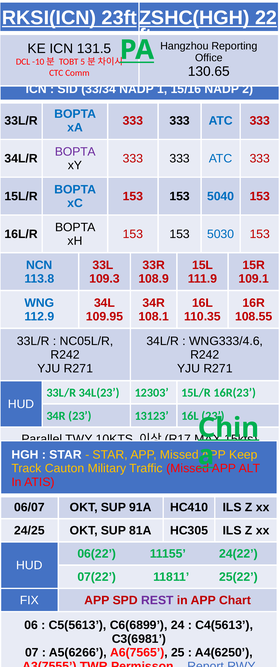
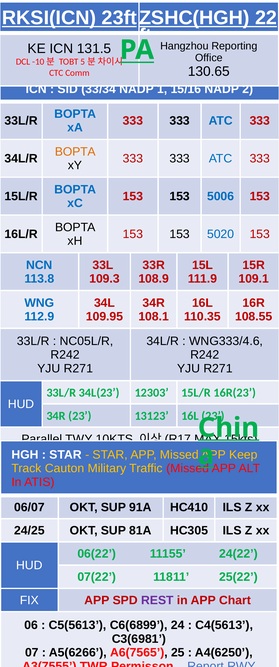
BOPTA at (75, 152) colour: purple -> orange
5040: 5040 -> 5006
5030: 5030 -> 5020
